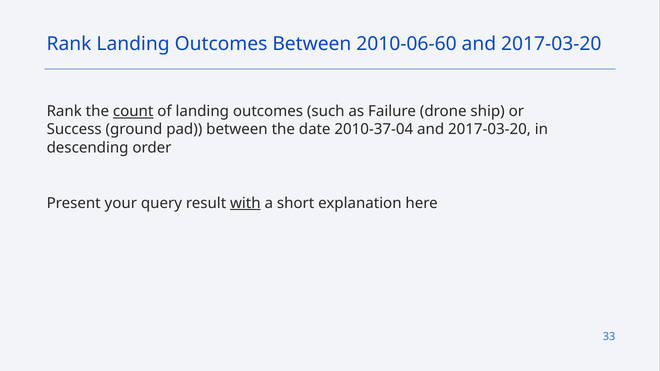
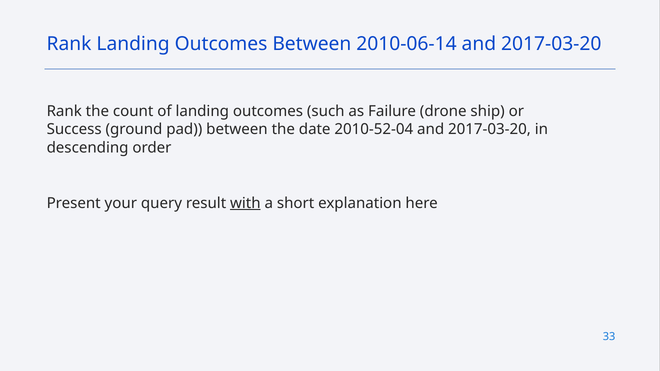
2010-06-60: 2010-06-60 -> 2010-06-14
count underline: present -> none
2010-37-04: 2010-37-04 -> 2010-52-04
